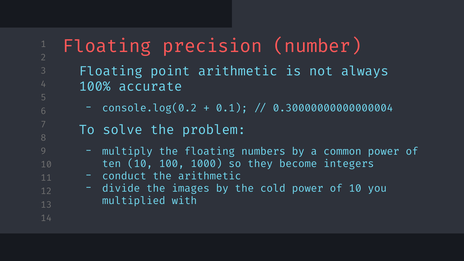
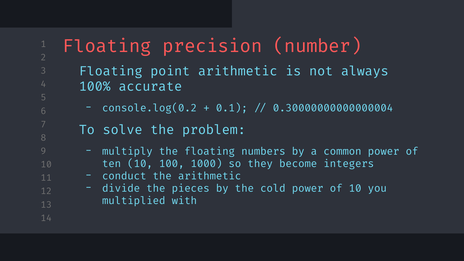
images: images -> pieces
